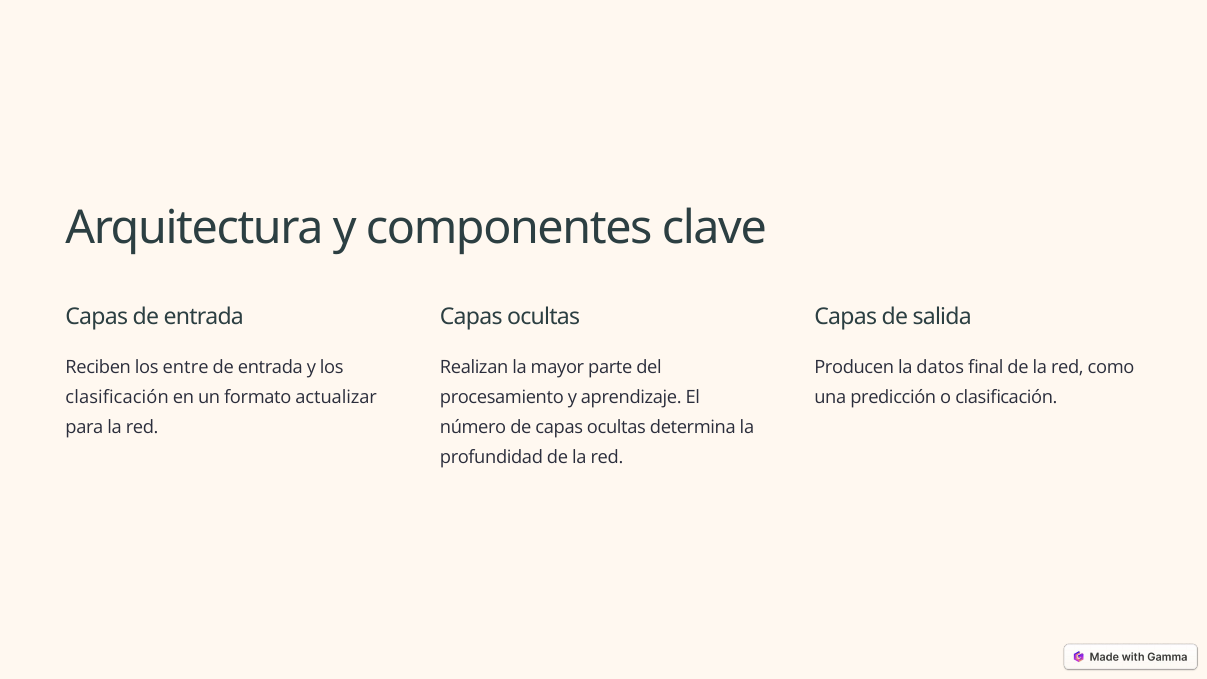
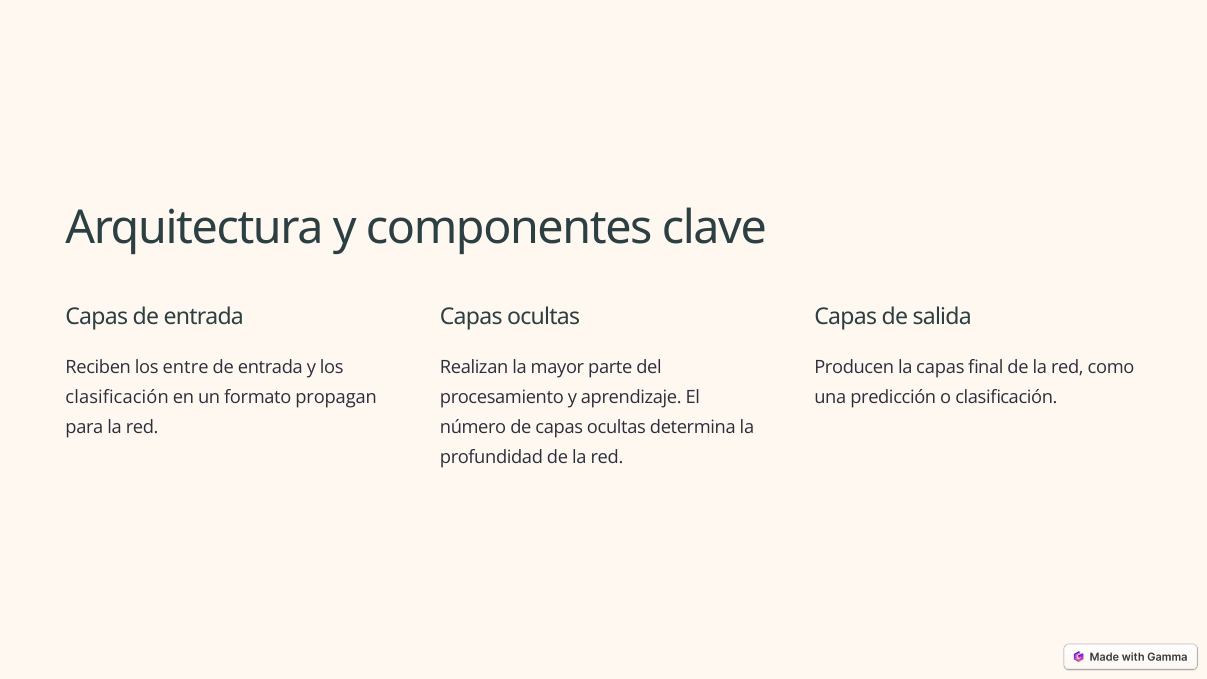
la datos: datos -> capas
actualizar: actualizar -> propagan
